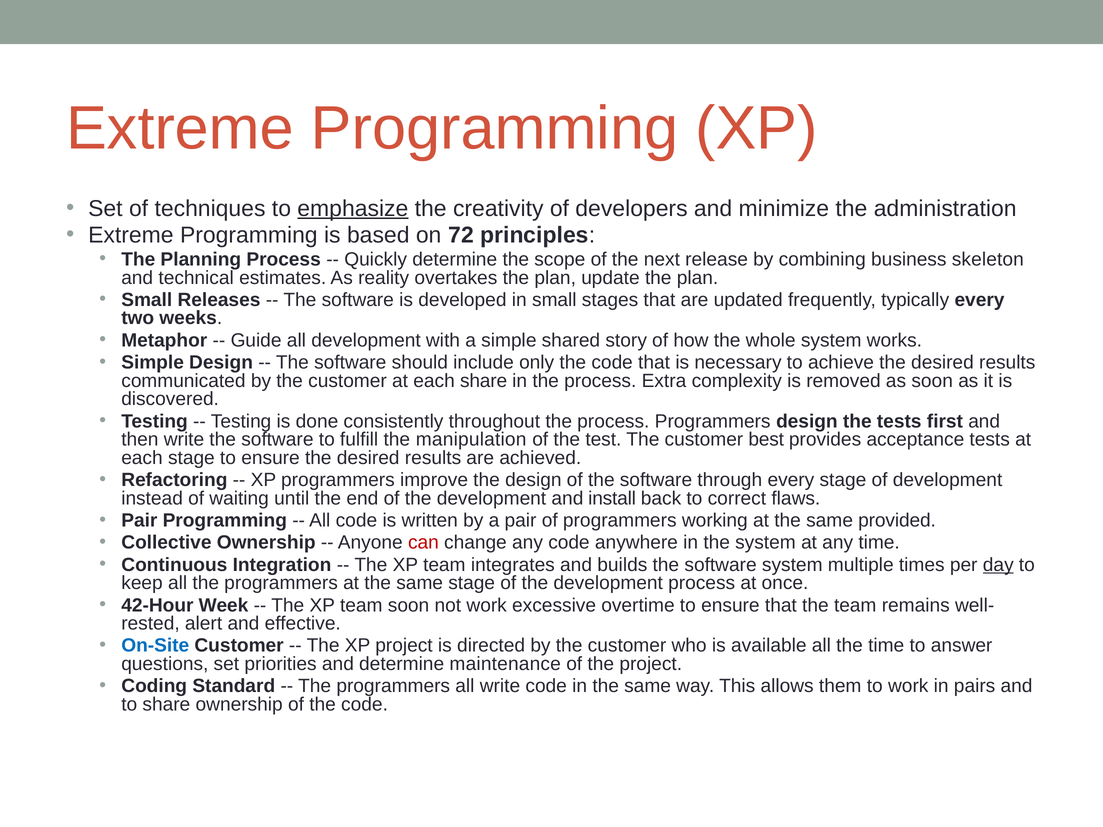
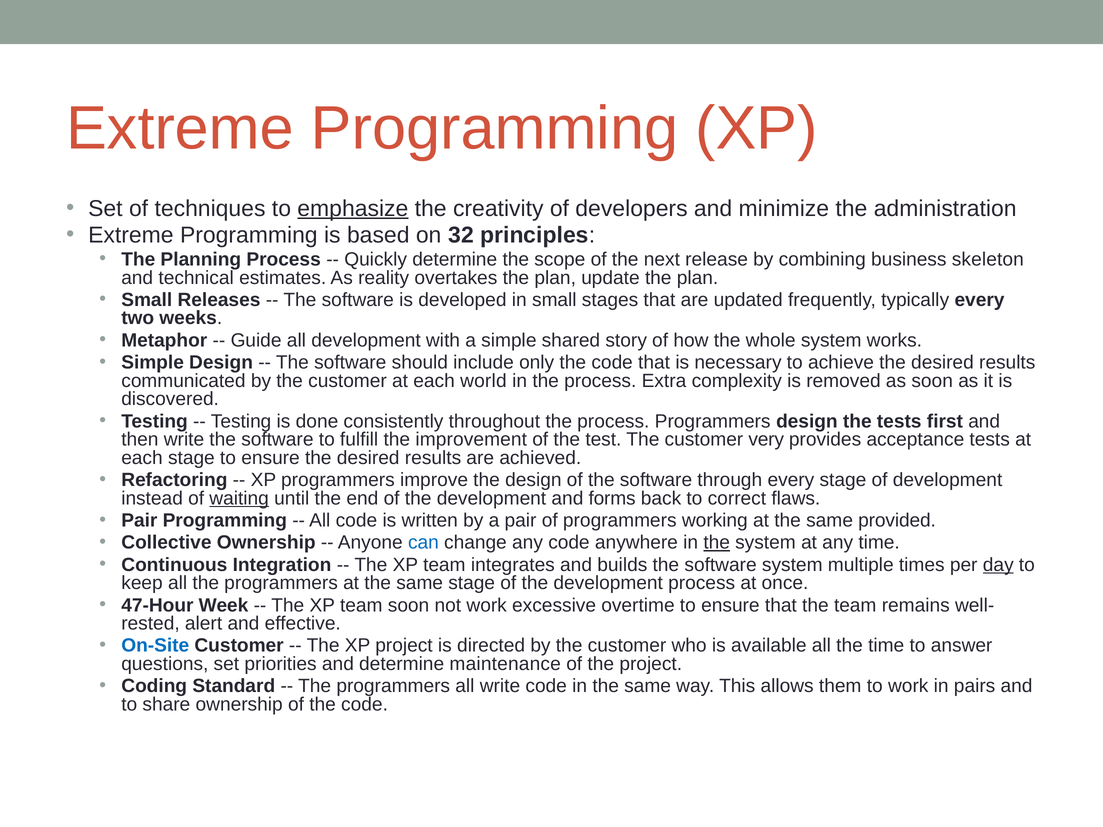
72: 72 -> 32
each share: share -> world
manipulation: manipulation -> improvement
best: best -> very
waiting underline: none -> present
install: install -> forms
can colour: red -> blue
the at (717, 543) underline: none -> present
42-Hour: 42-Hour -> 47-Hour
